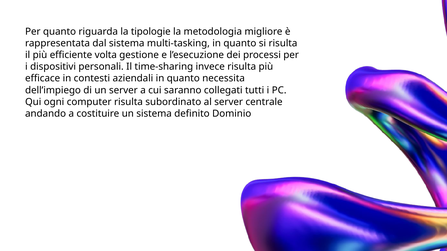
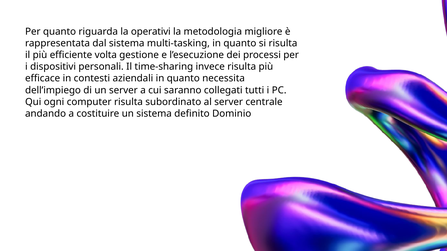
tipologie: tipologie -> operativi
